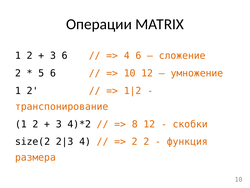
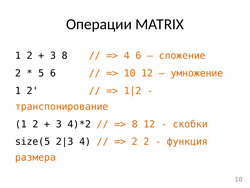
3 6: 6 -> 8
size(2: size(2 -> size(5
